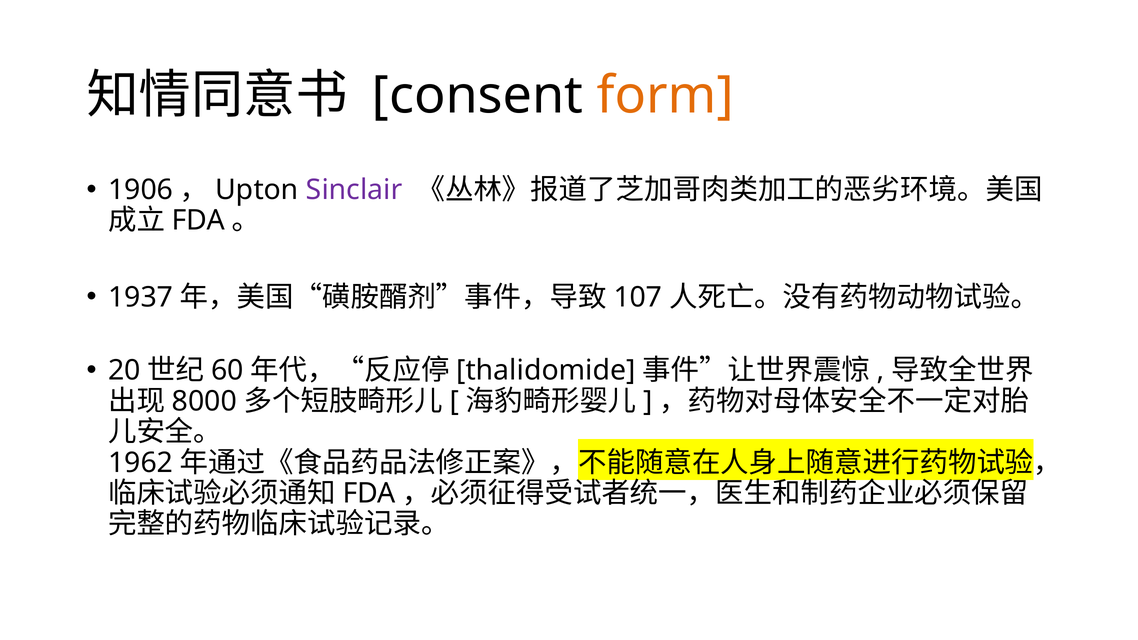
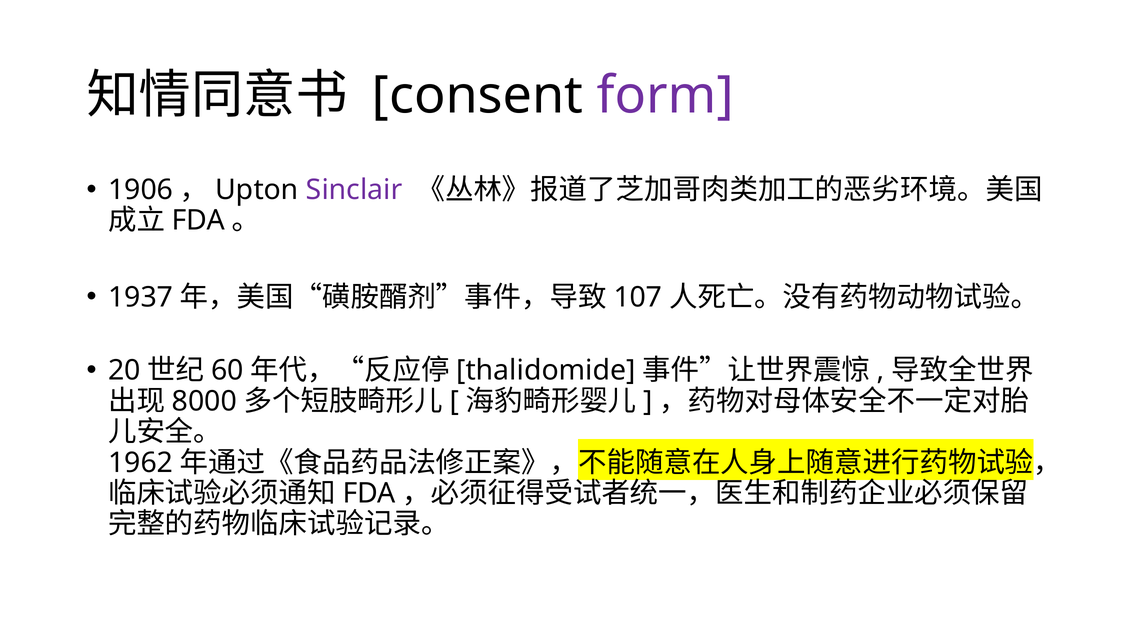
form colour: orange -> purple
